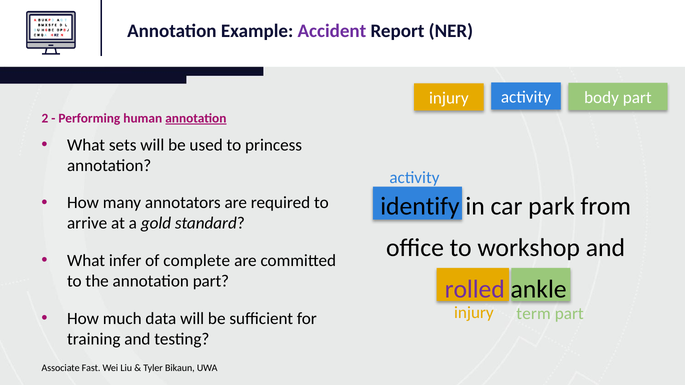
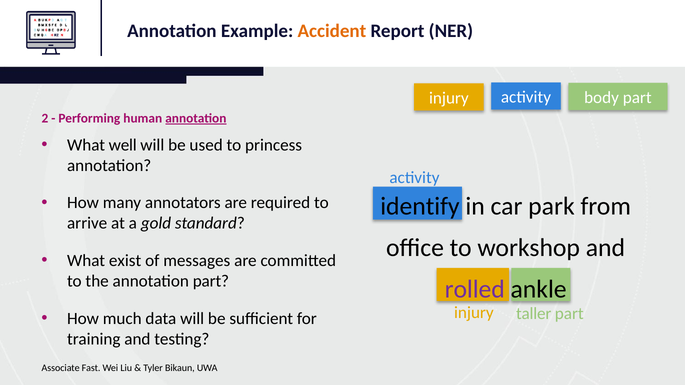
Accident colour: purple -> orange
sets: sets -> well
infer: infer -> exist
complete: complete -> messages
term: term -> taller
